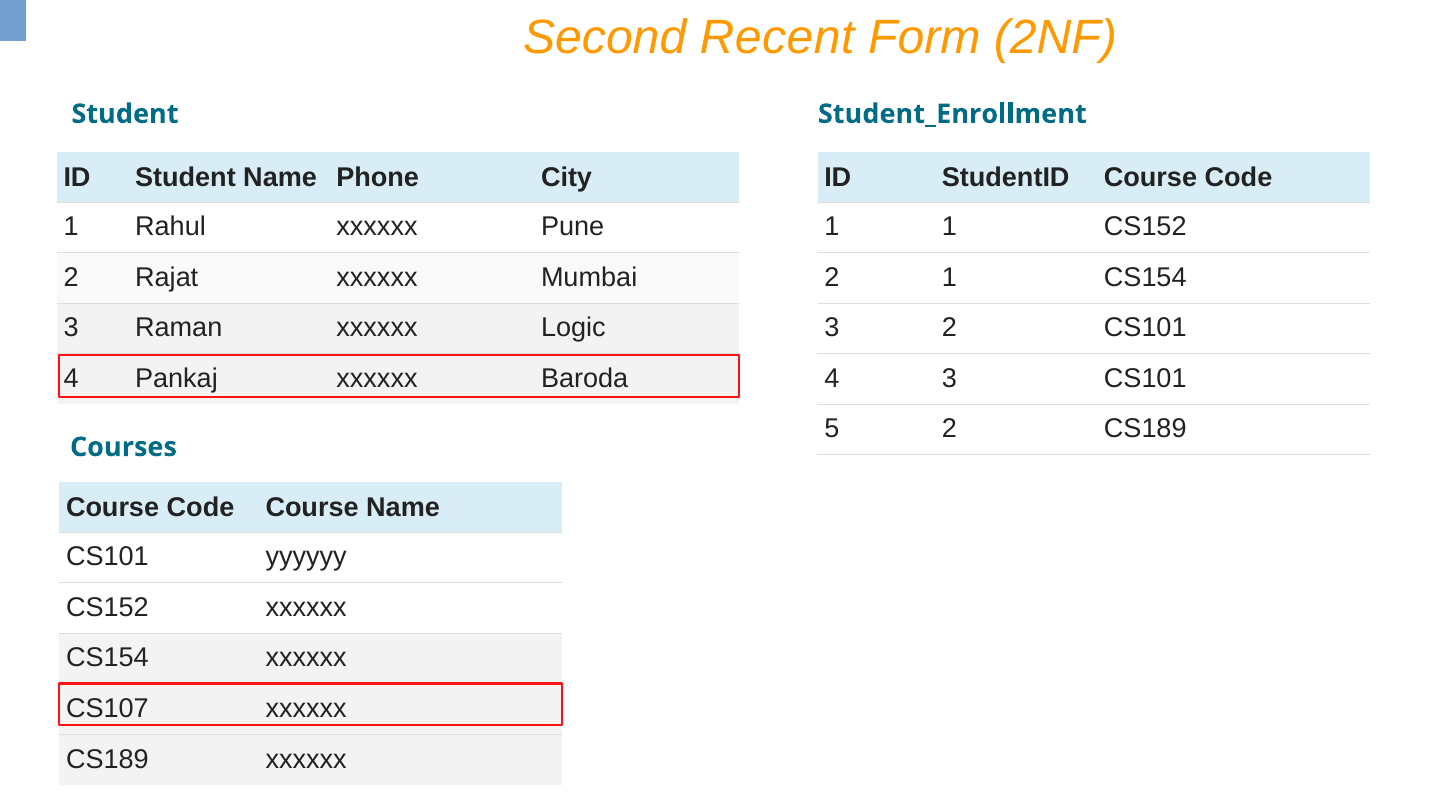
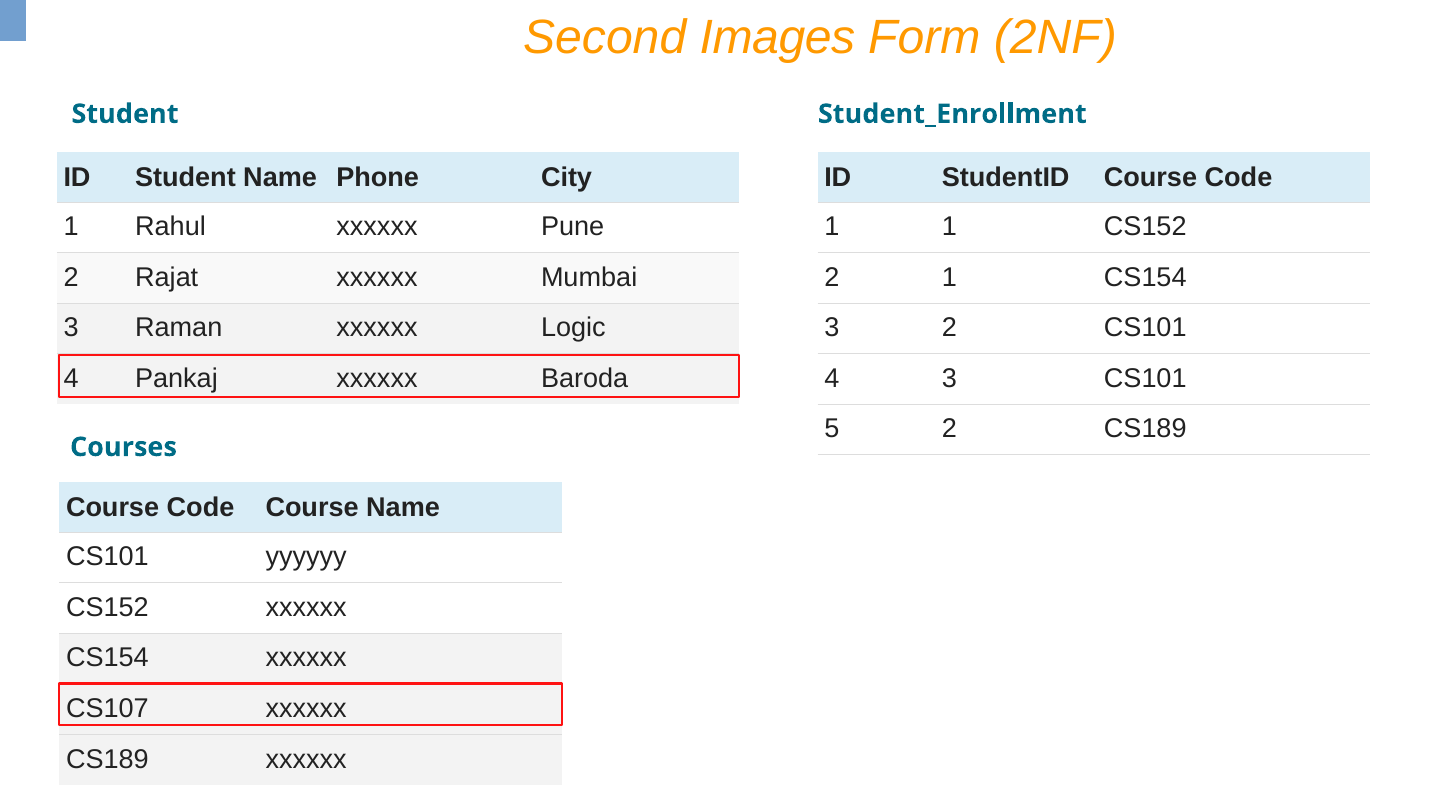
Recent: Recent -> Images
